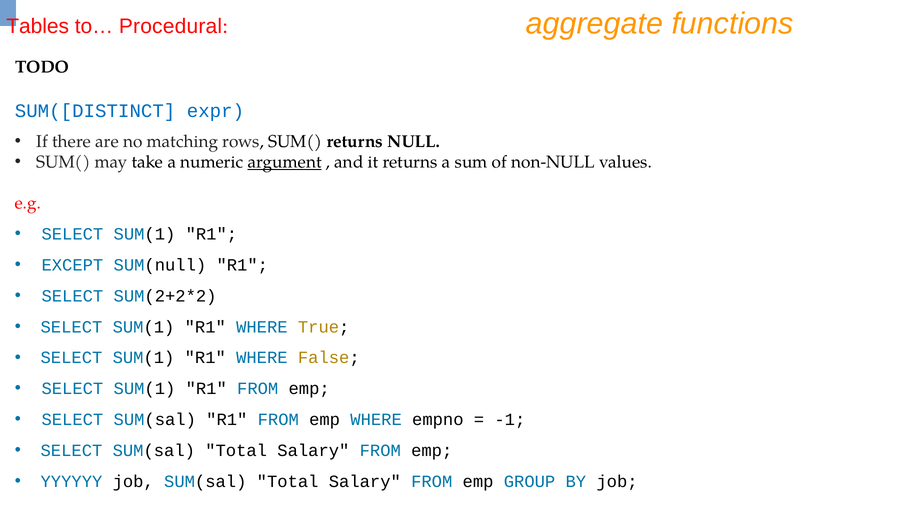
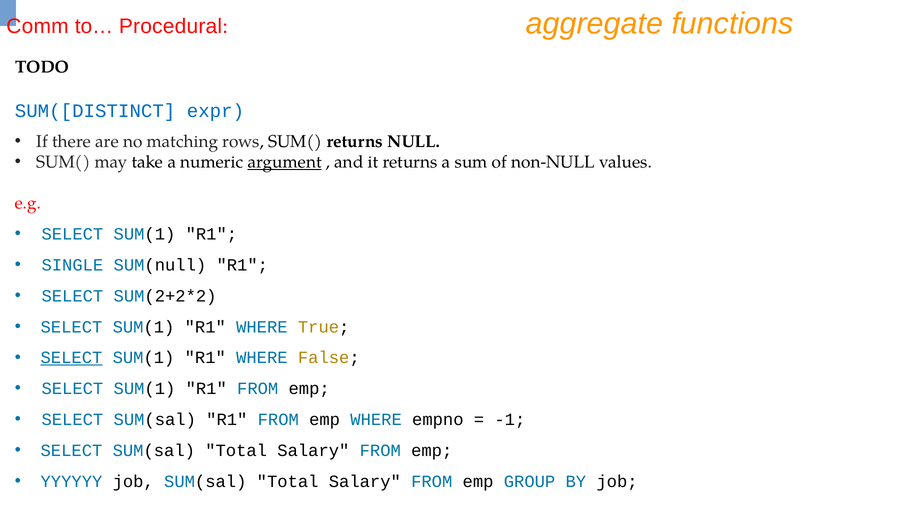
Tables: Tables -> Comm
EXCEPT: EXCEPT -> SINGLE
SELECT at (71, 358) underline: none -> present
